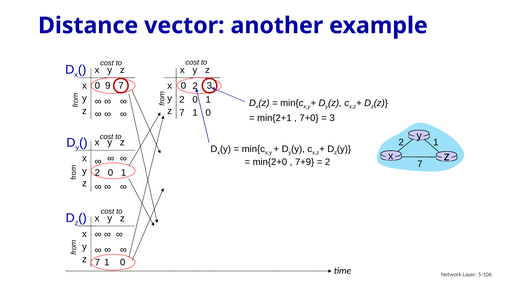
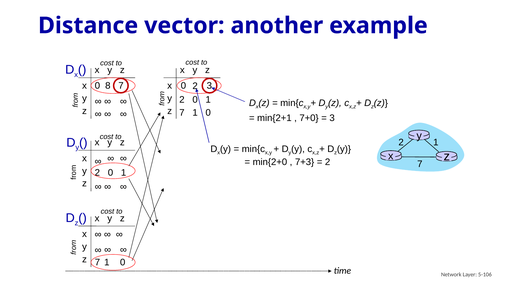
9: 9 -> 8
7+9: 7+9 -> 7+3
